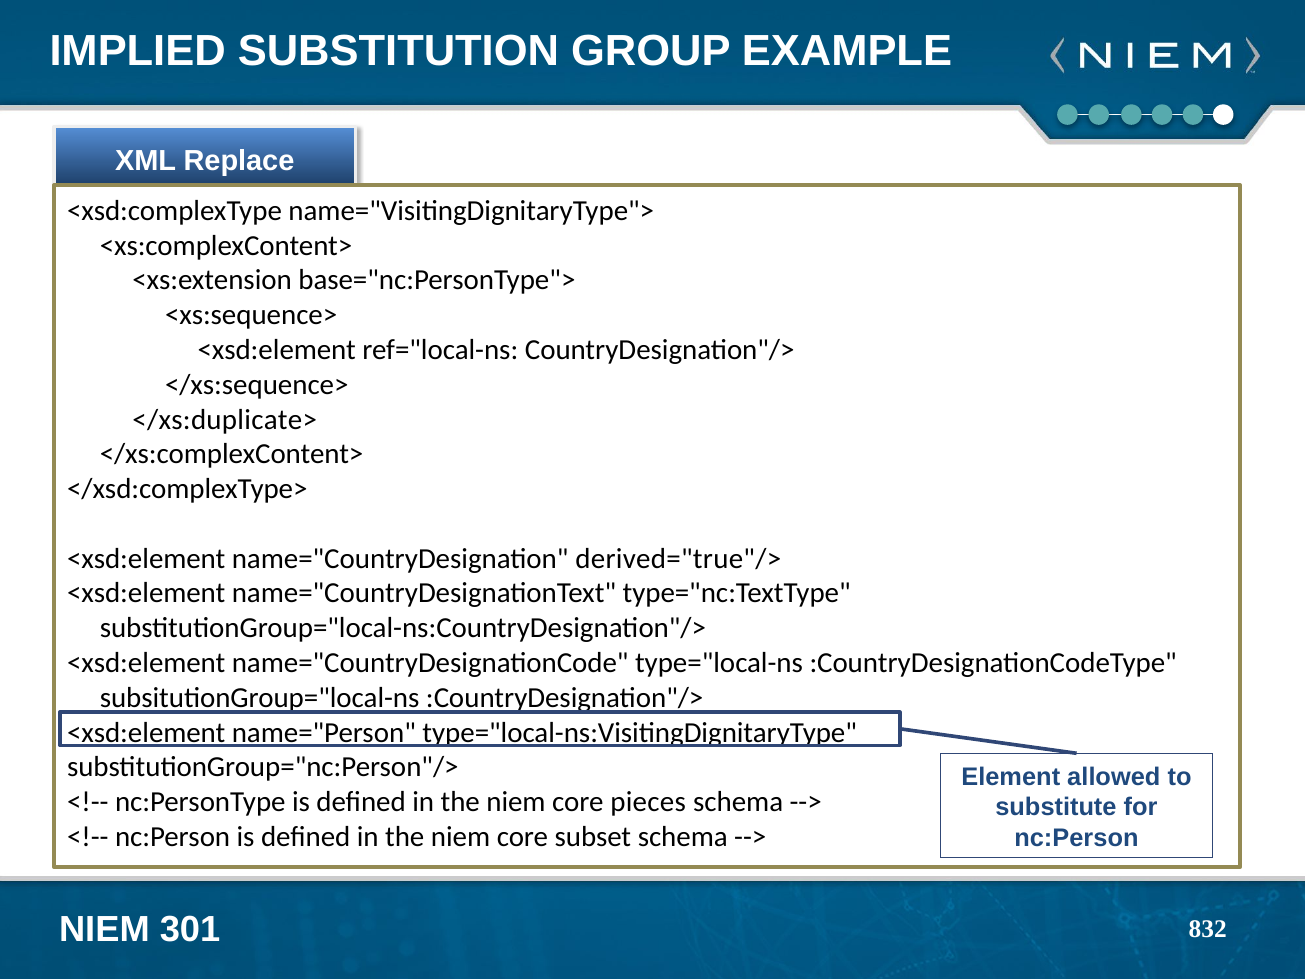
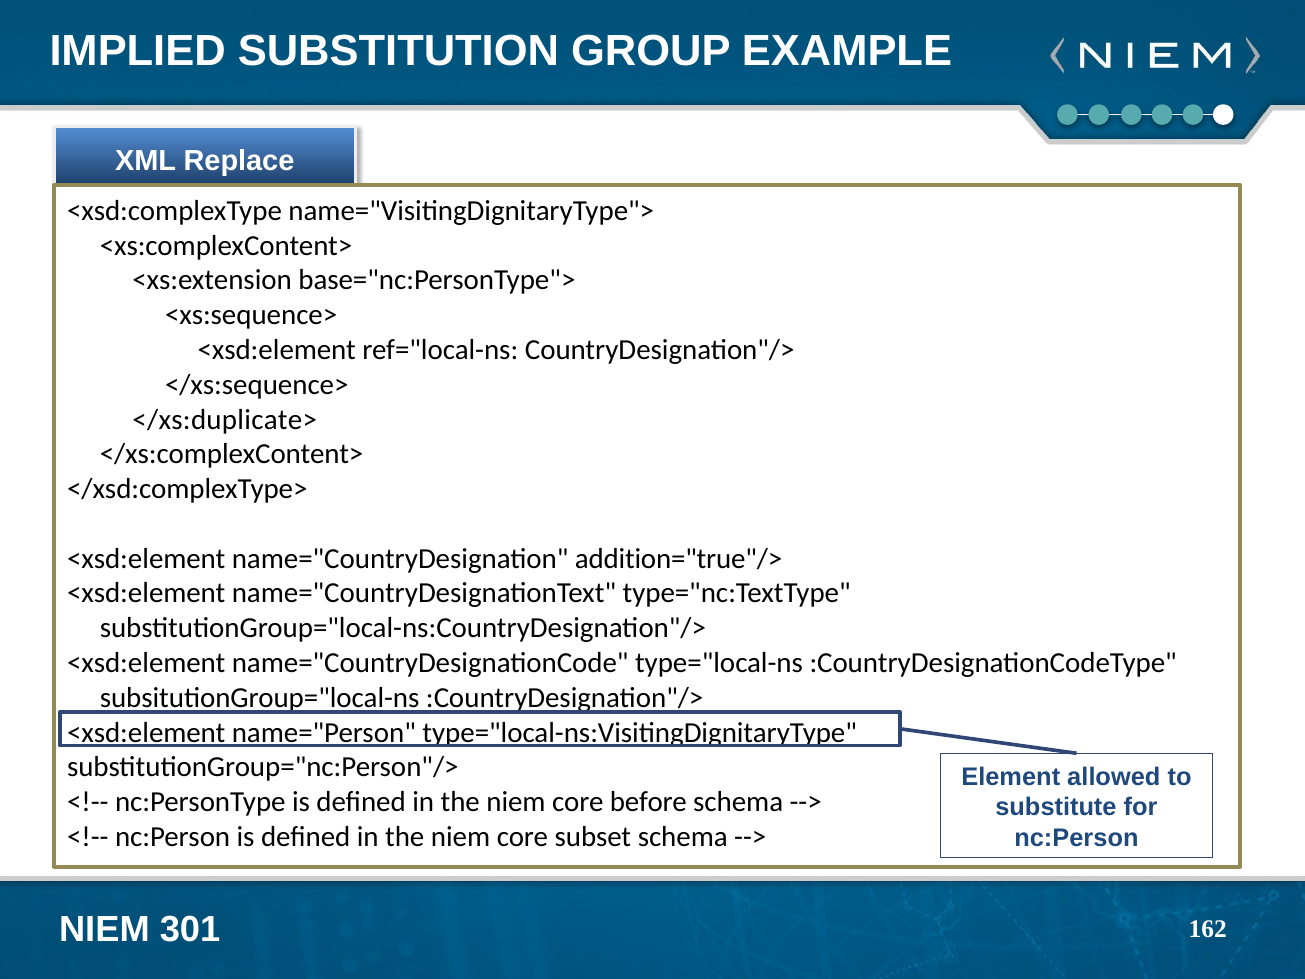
derived="true"/>: derived="true"/> -> addition="true"/>
pieces: pieces -> before
832: 832 -> 162
